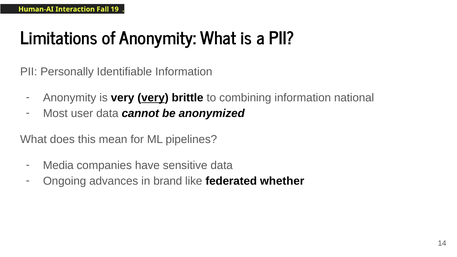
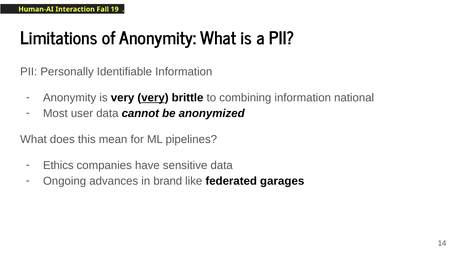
Media: Media -> Ethics
whether: whether -> garages
